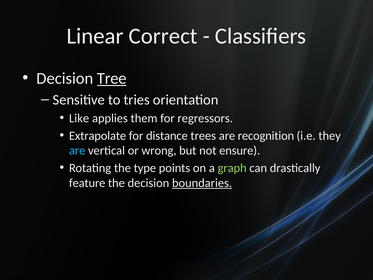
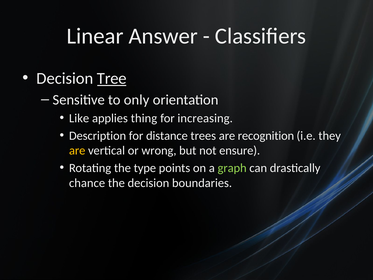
Correct: Correct -> Answer
tries: tries -> only
them: them -> thing
regressors: regressors -> increasing
Extrapolate: Extrapolate -> Description
are at (77, 150) colour: light blue -> yellow
feature: feature -> chance
boundaries underline: present -> none
